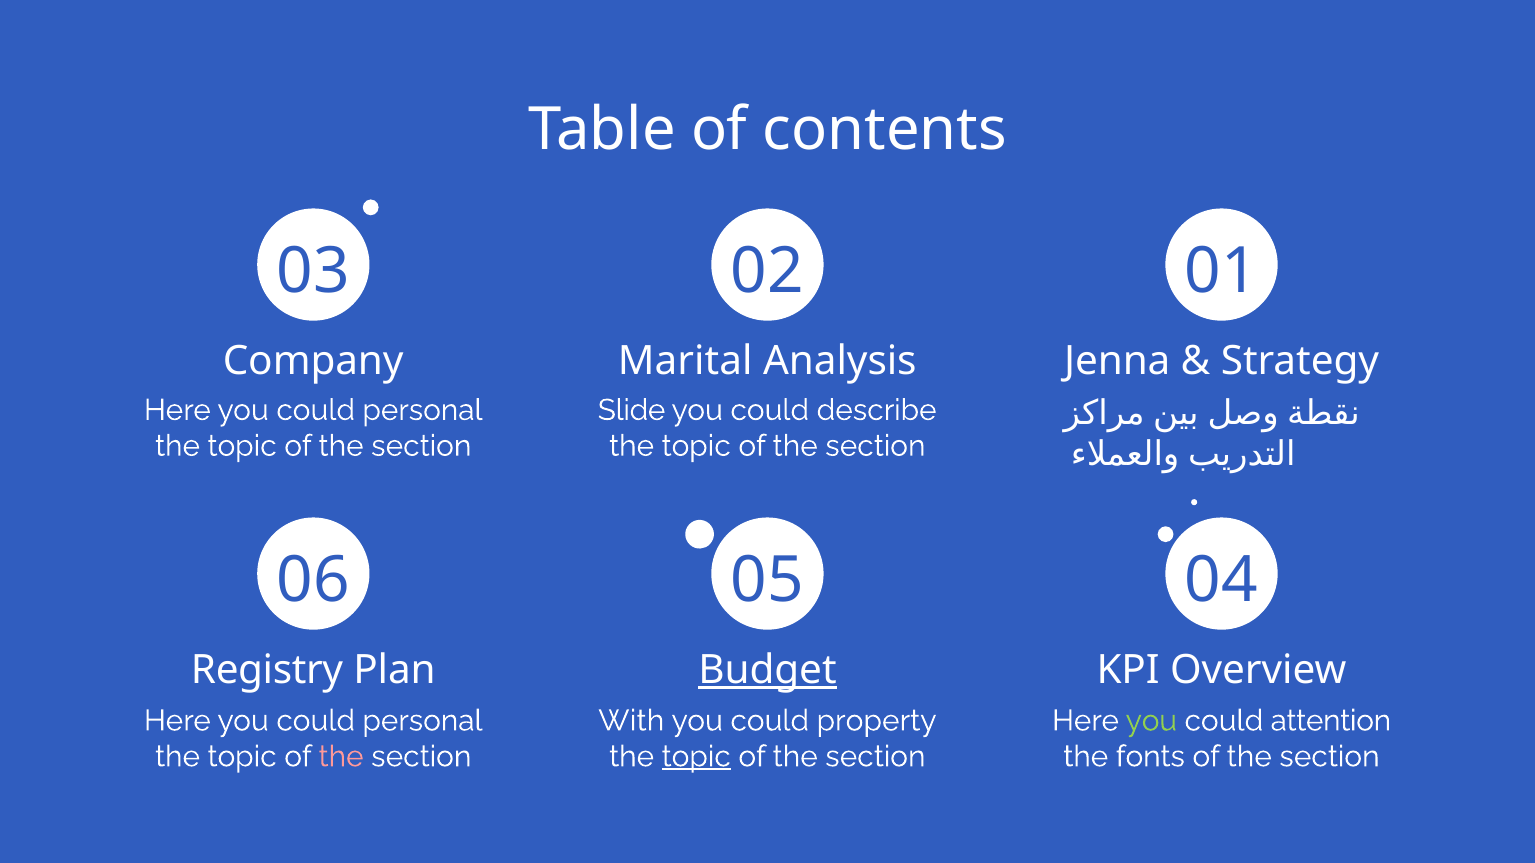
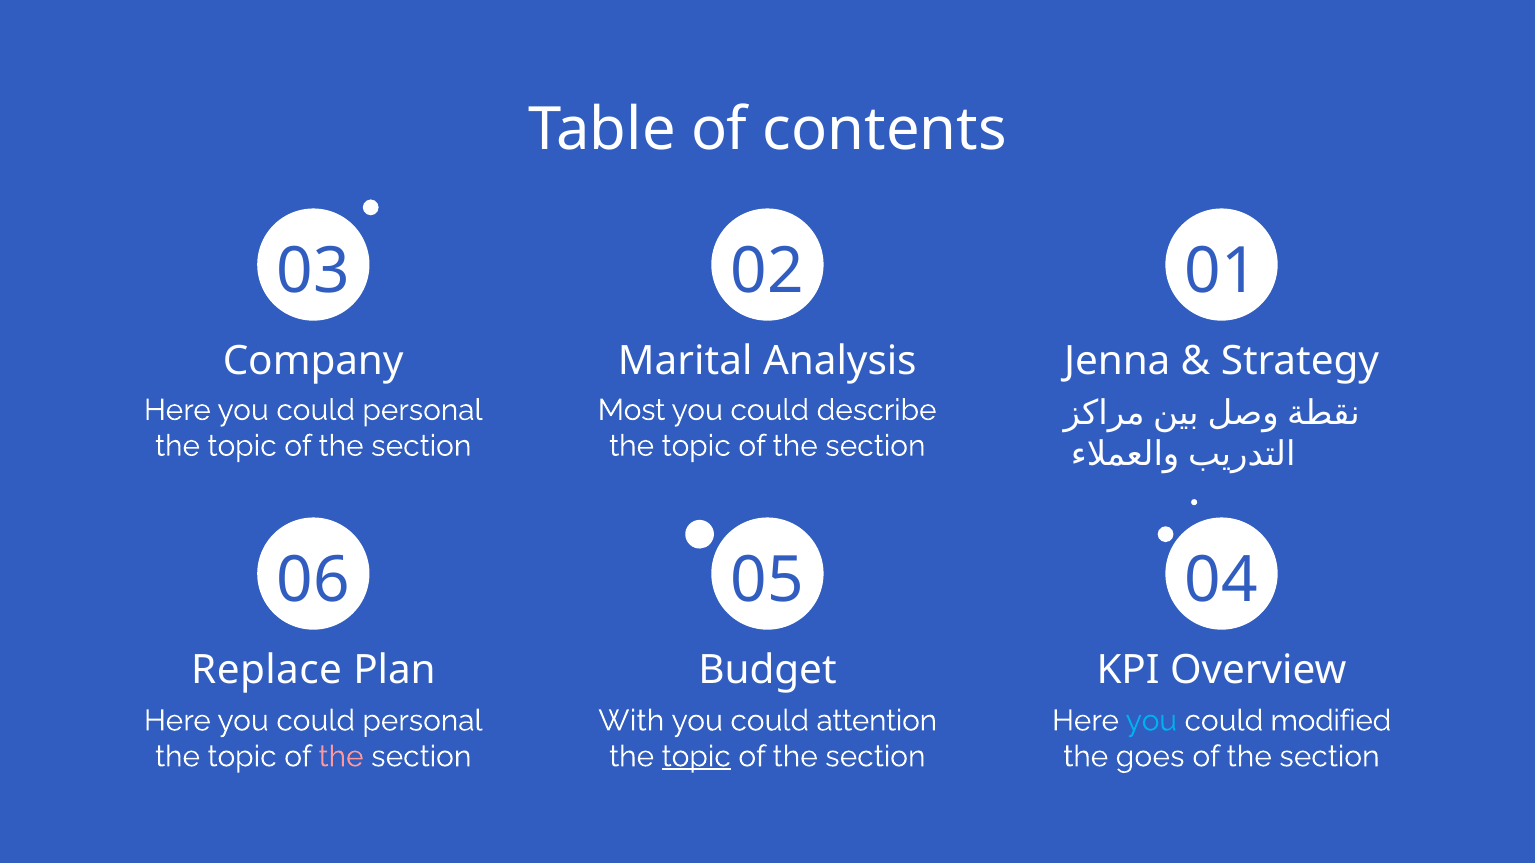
Slide: Slide -> Most
Registry: Registry -> Replace
Budget underline: present -> none
property: property -> attention
you at (1151, 721) colour: light green -> light blue
attention: attention -> modified
fonts: fonts -> goes
